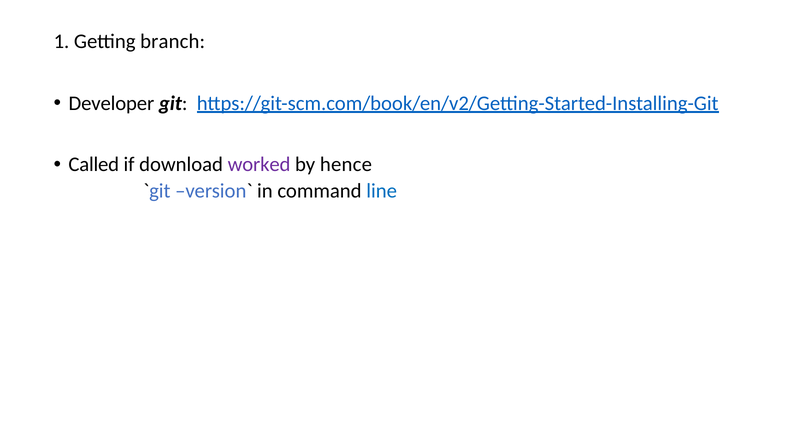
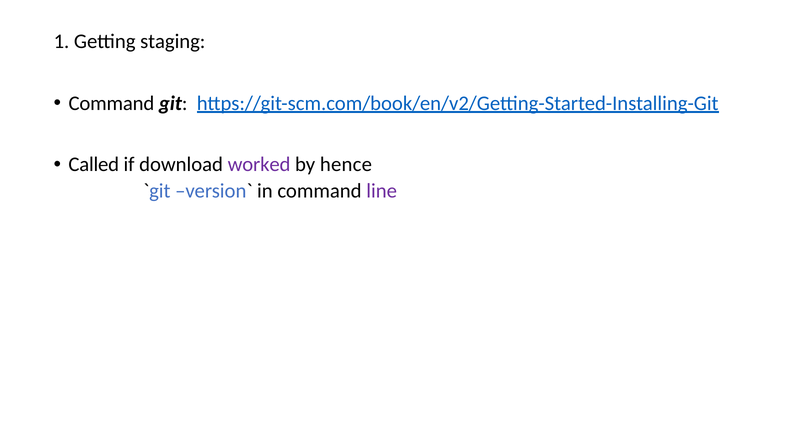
branch: branch -> staging
Developer at (111, 103): Developer -> Command
line colour: blue -> purple
